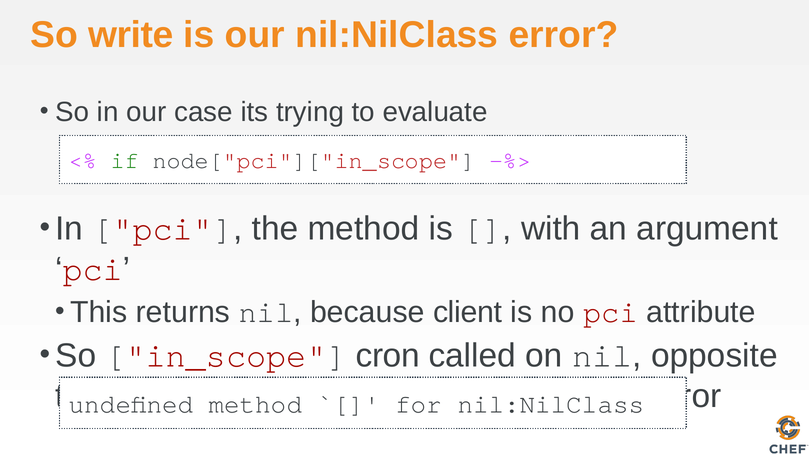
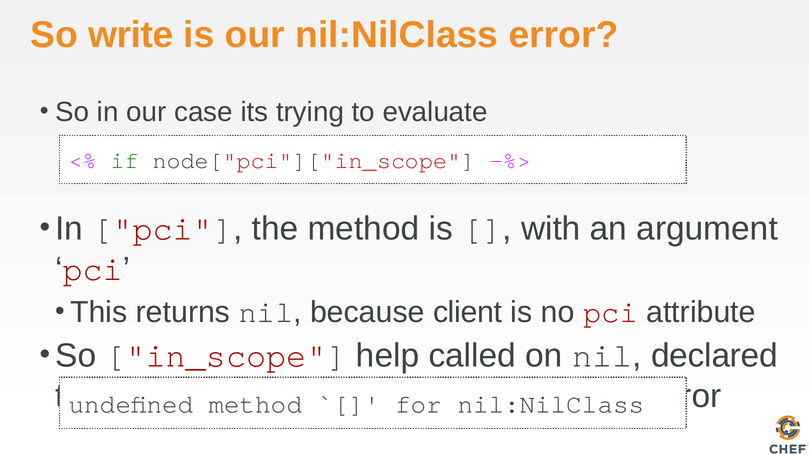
cron: cron -> help
opposite: opposite -> declared
